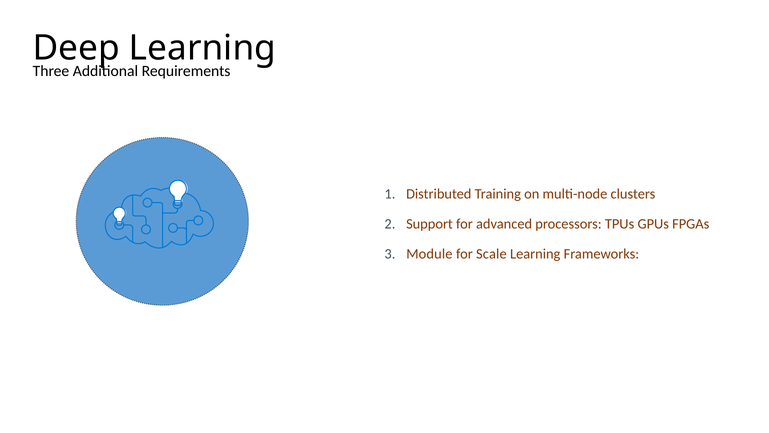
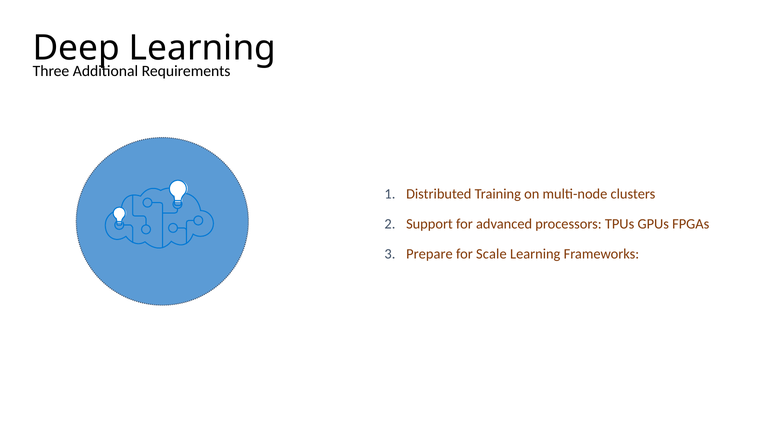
Module: Module -> Prepare
